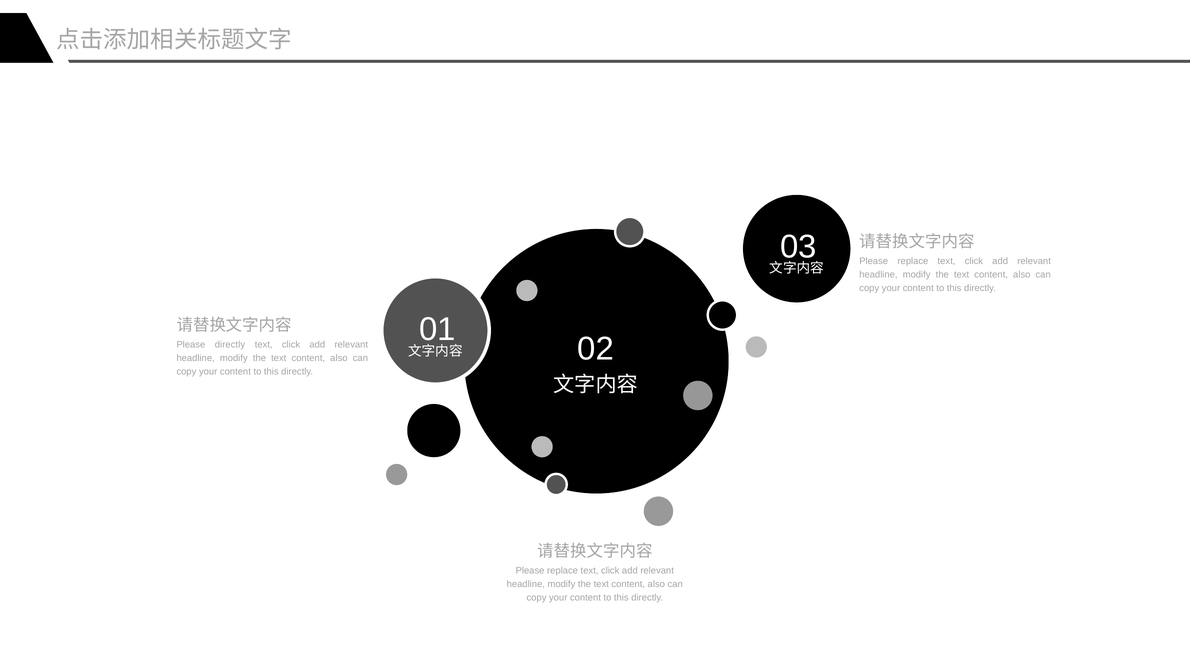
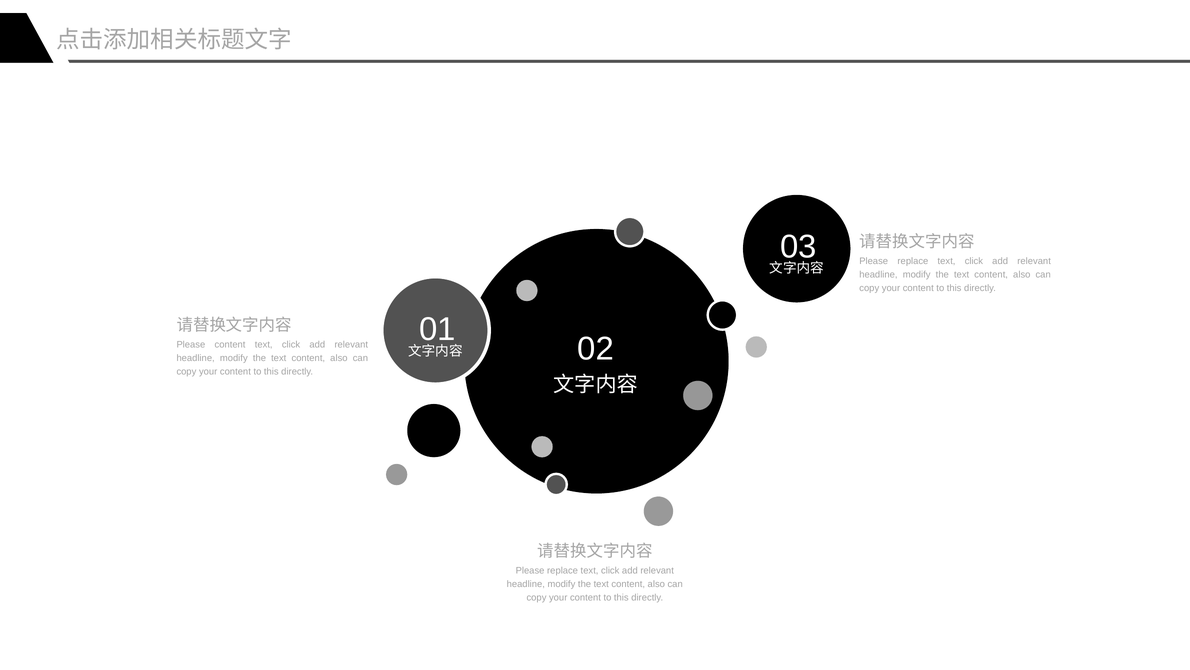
Please directly: directly -> content
